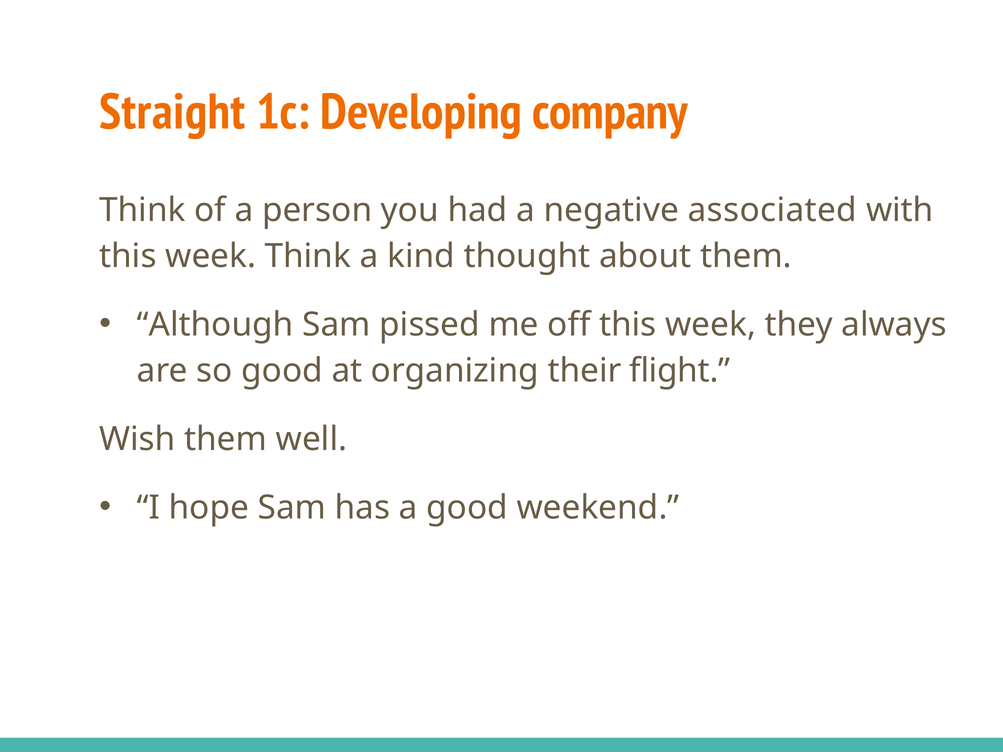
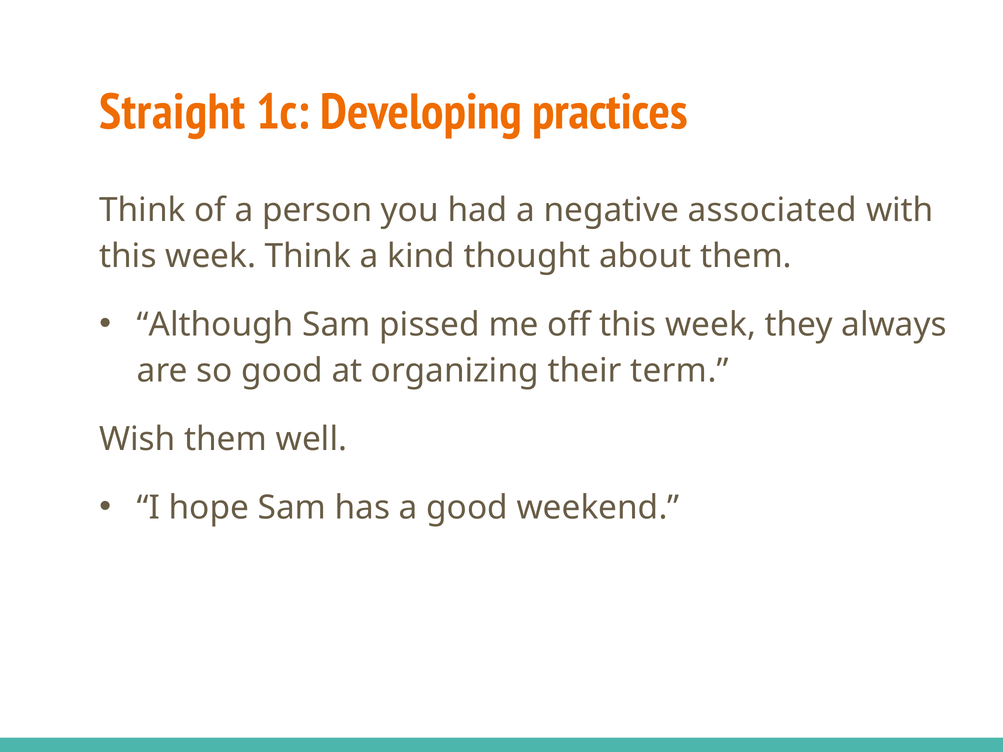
company: company -> practices
flight: flight -> term
